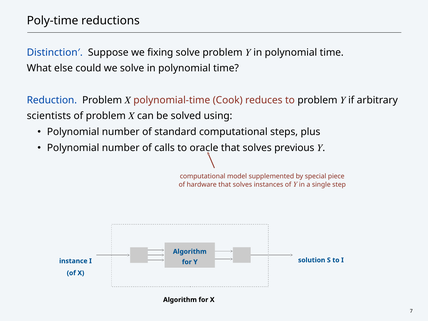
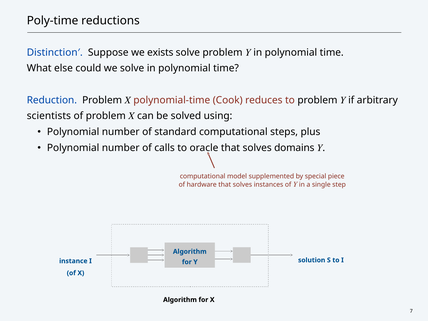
fixing: fixing -> exists
previous: previous -> domains
